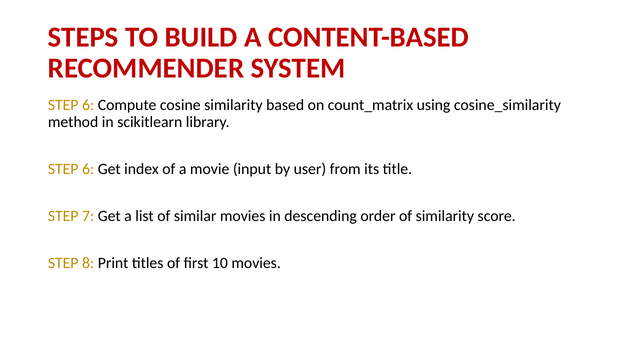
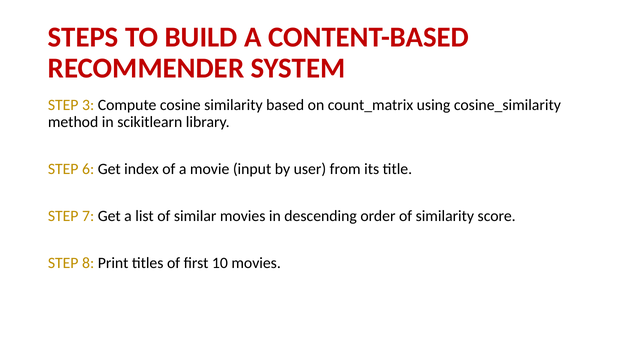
6 at (88, 105): 6 -> 3
